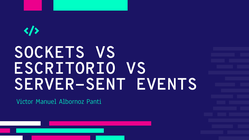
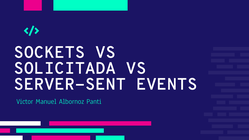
ESCRITORIO: ESCRITORIO -> SOLICITADA
